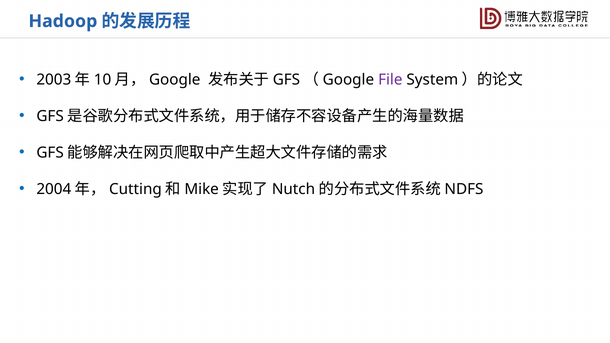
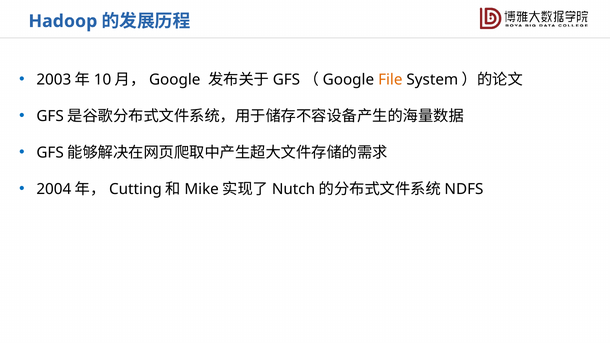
File colour: purple -> orange
